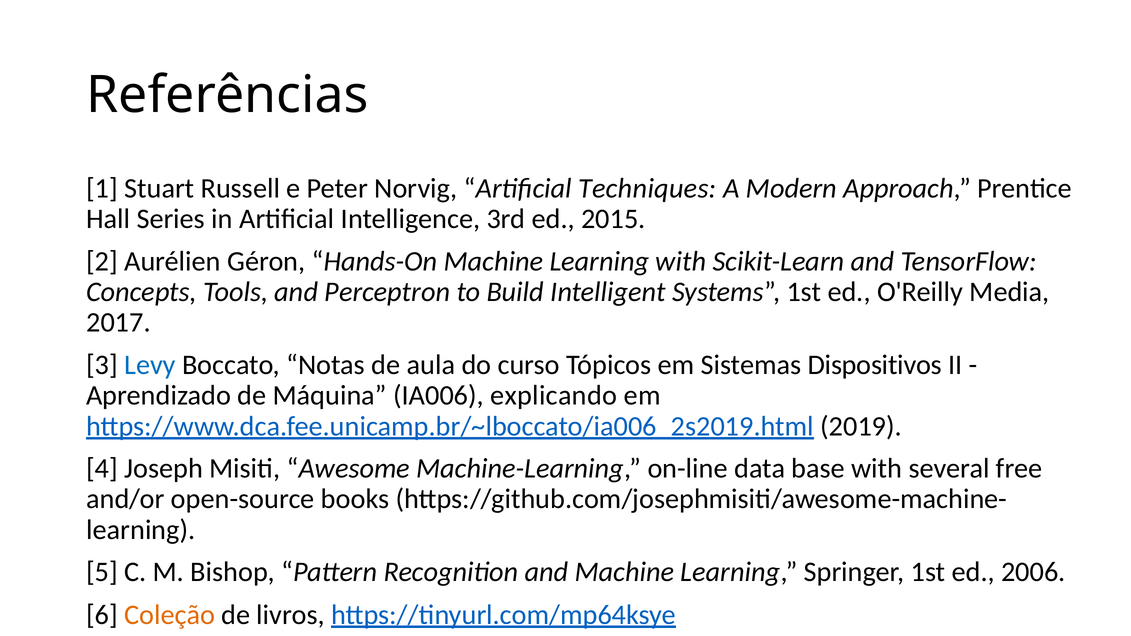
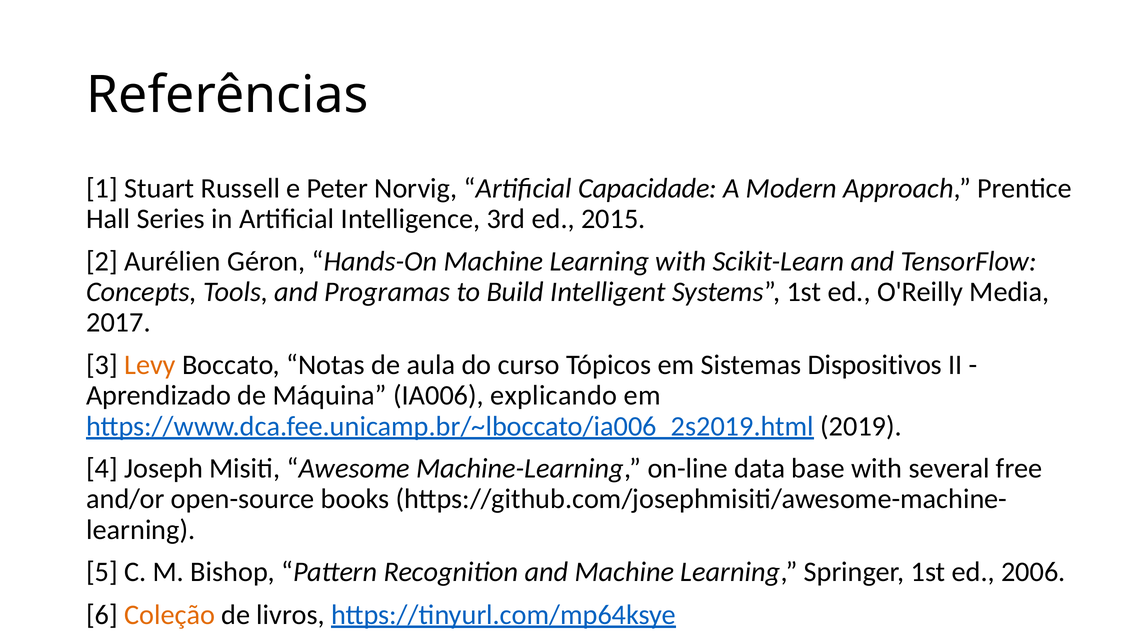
Techniques: Techniques -> Capacidade
Perceptron: Perceptron -> Programas
Levy colour: blue -> orange
